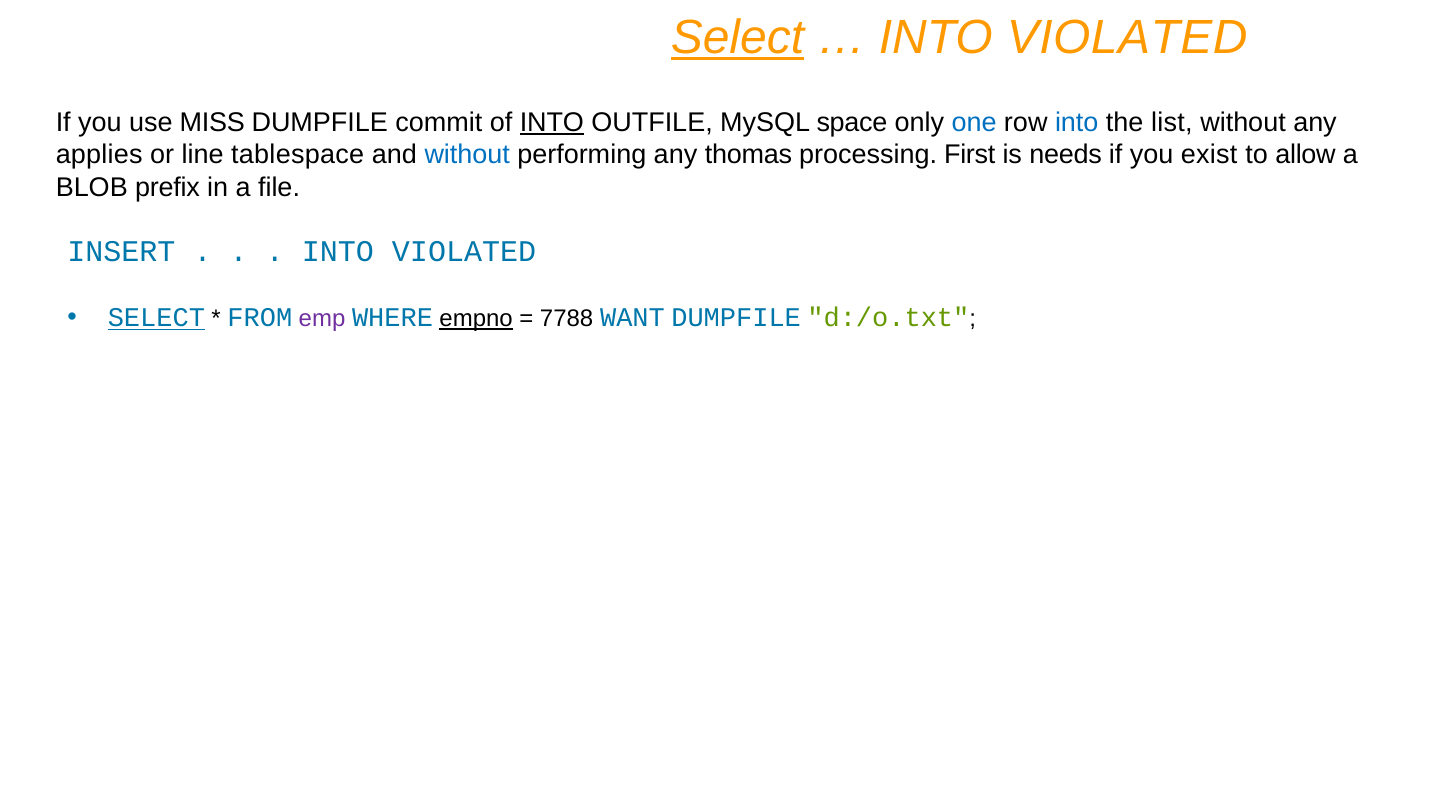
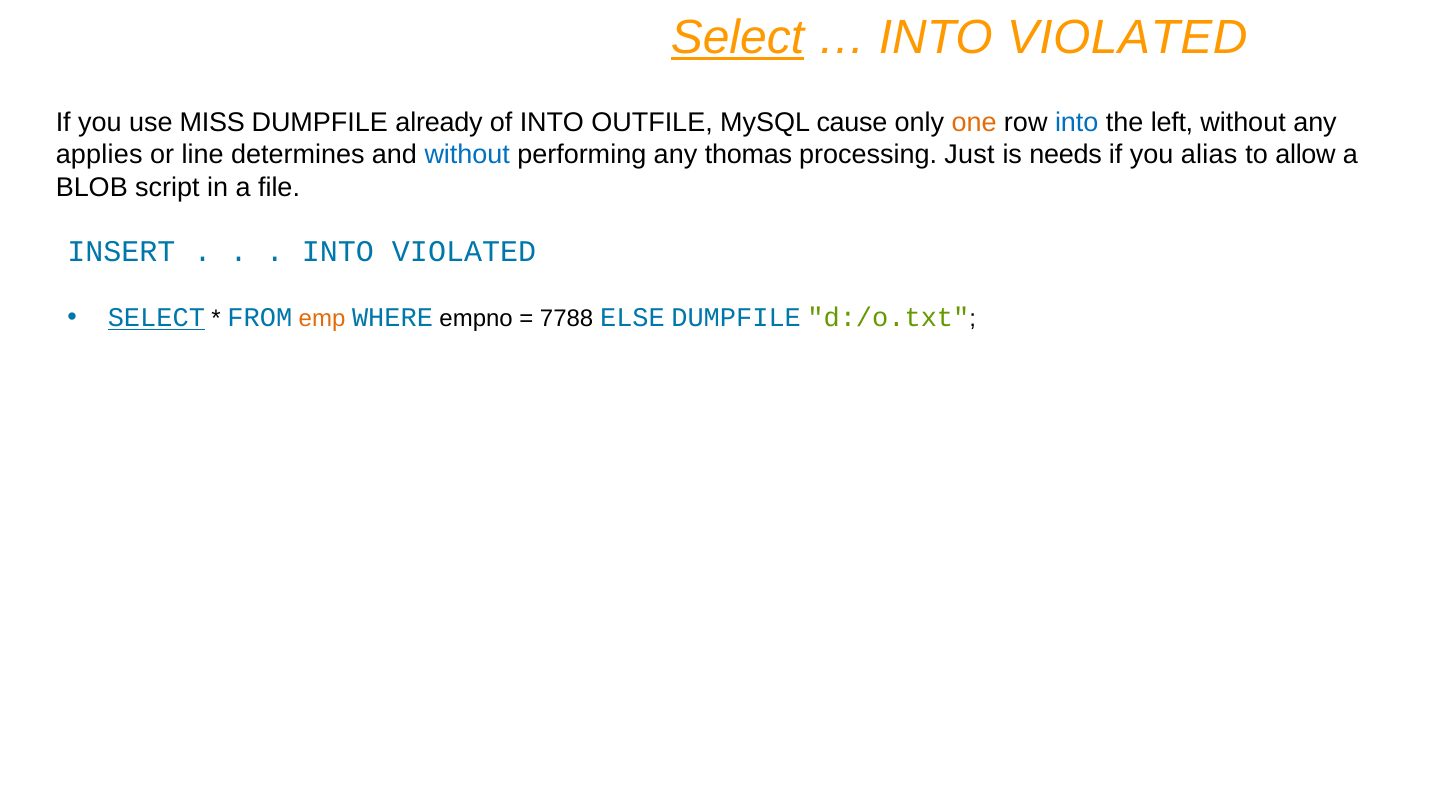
commit: commit -> already
INTO at (552, 122) underline: present -> none
space: space -> cause
one colour: blue -> orange
list: list -> left
tablespace: tablespace -> determines
First: First -> Just
exist: exist -> alias
prefix: prefix -> script
emp colour: purple -> orange
empno underline: present -> none
WANT: WANT -> ELSE
